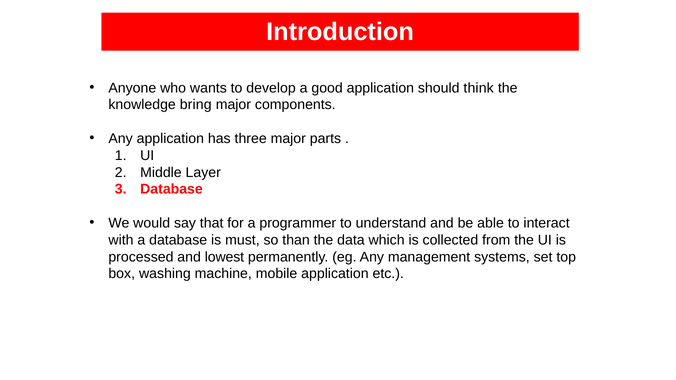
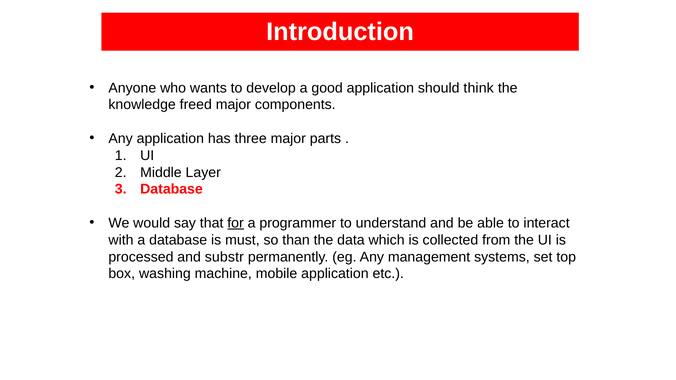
bring: bring -> freed
for underline: none -> present
lowest: lowest -> substr
